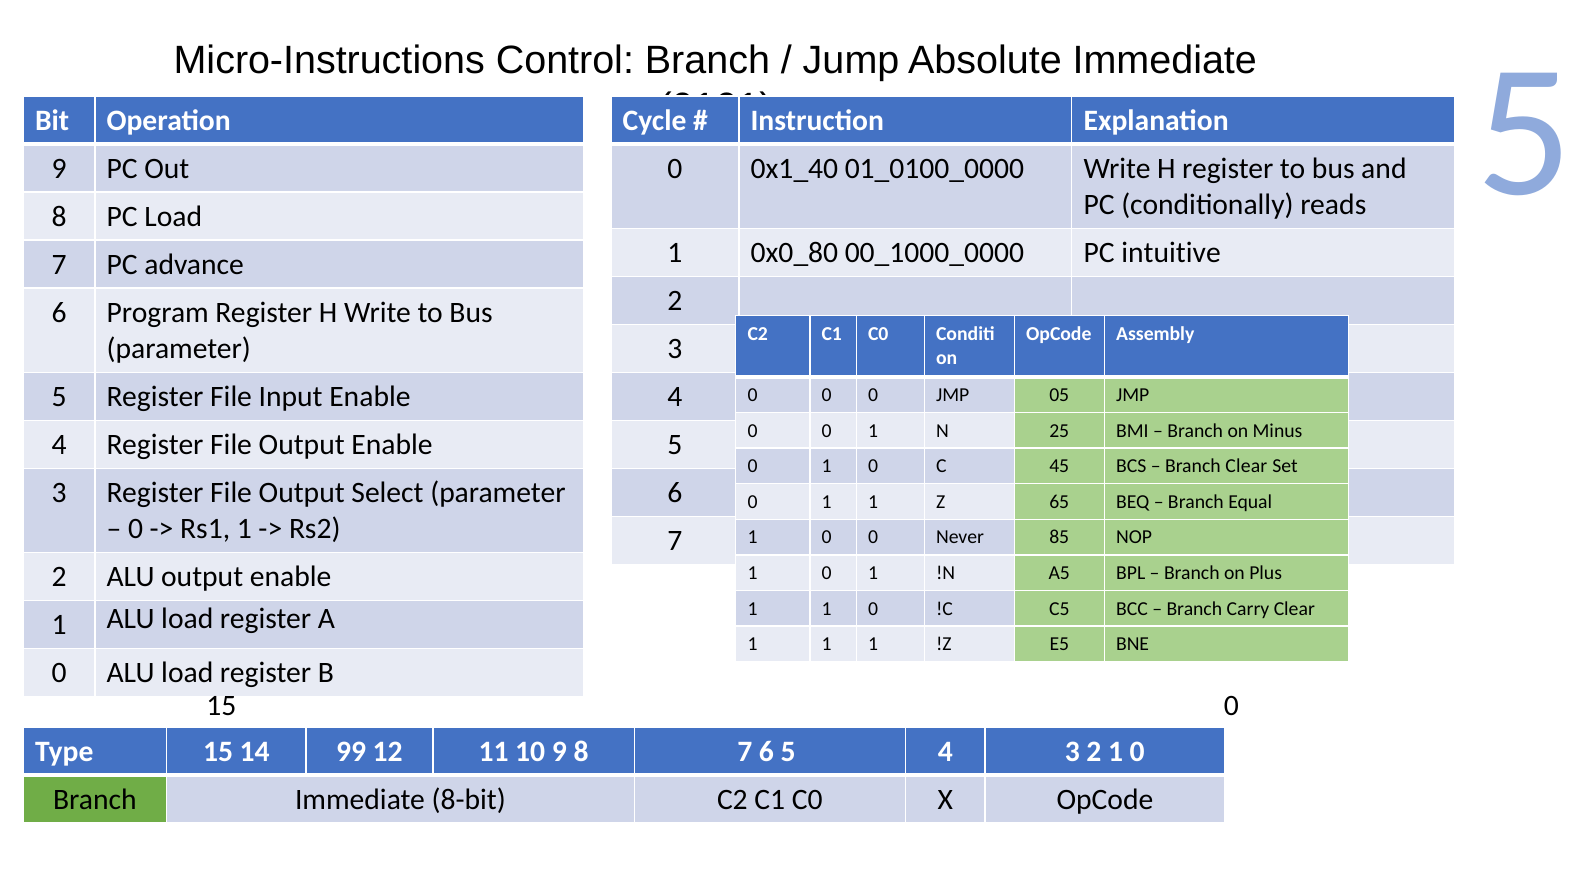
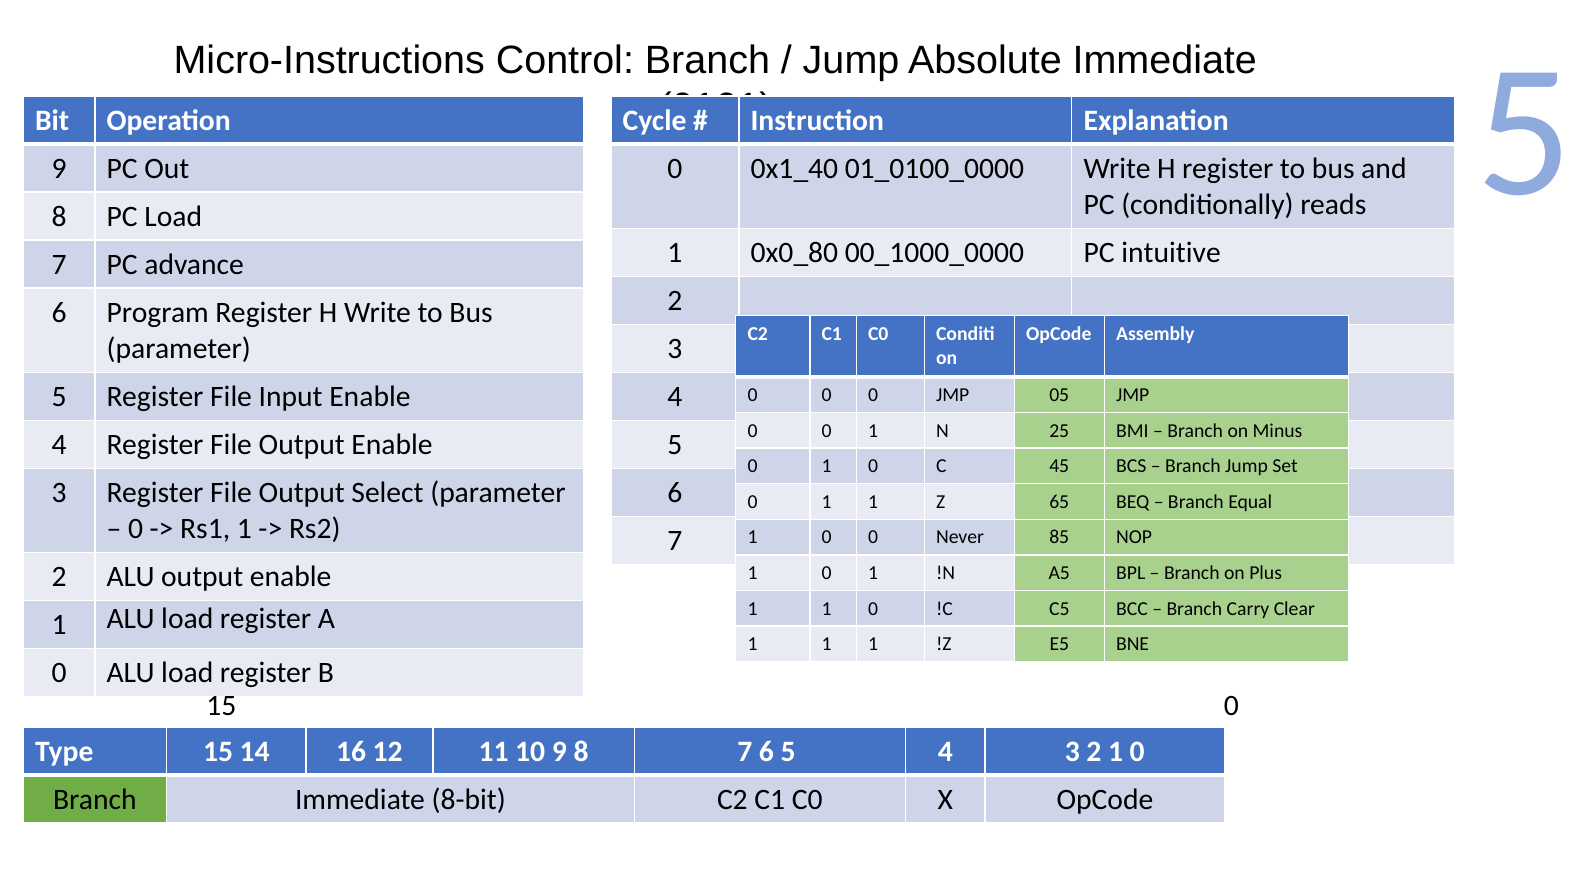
Branch Clear: Clear -> Jump
99: 99 -> 16
